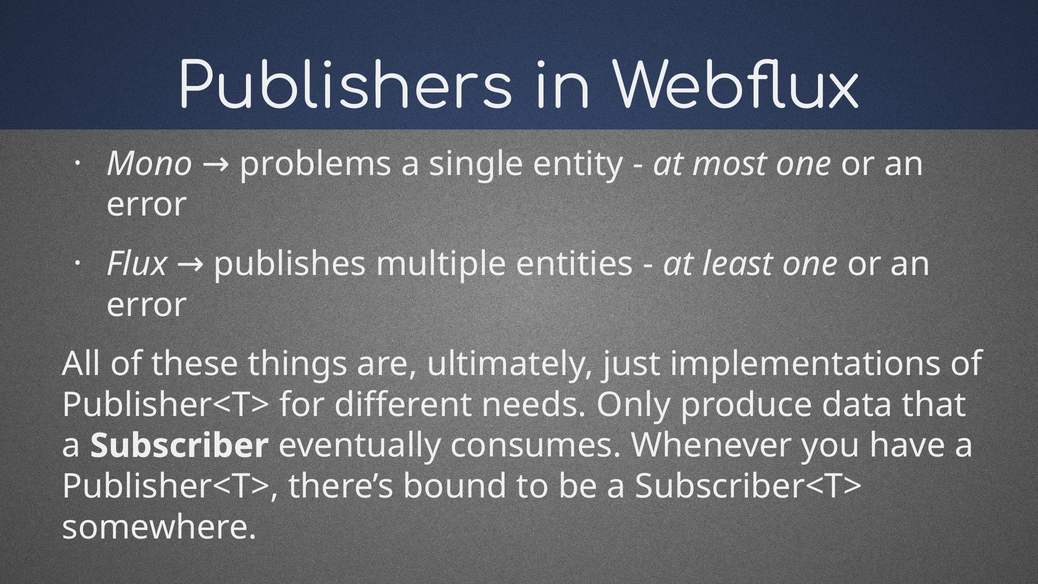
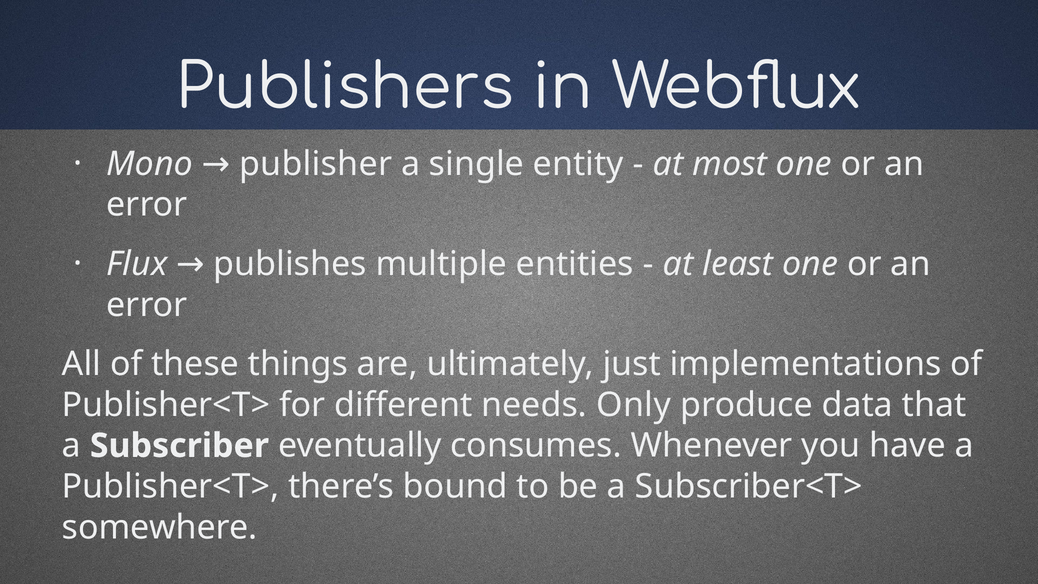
problems: problems -> publisher
